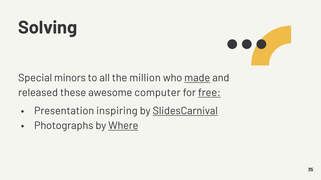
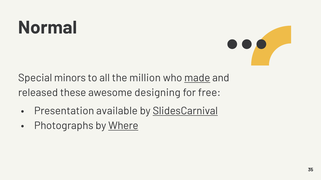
Solving: Solving -> Normal
computer: computer -> designing
free underline: present -> none
inspiring: inspiring -> available
